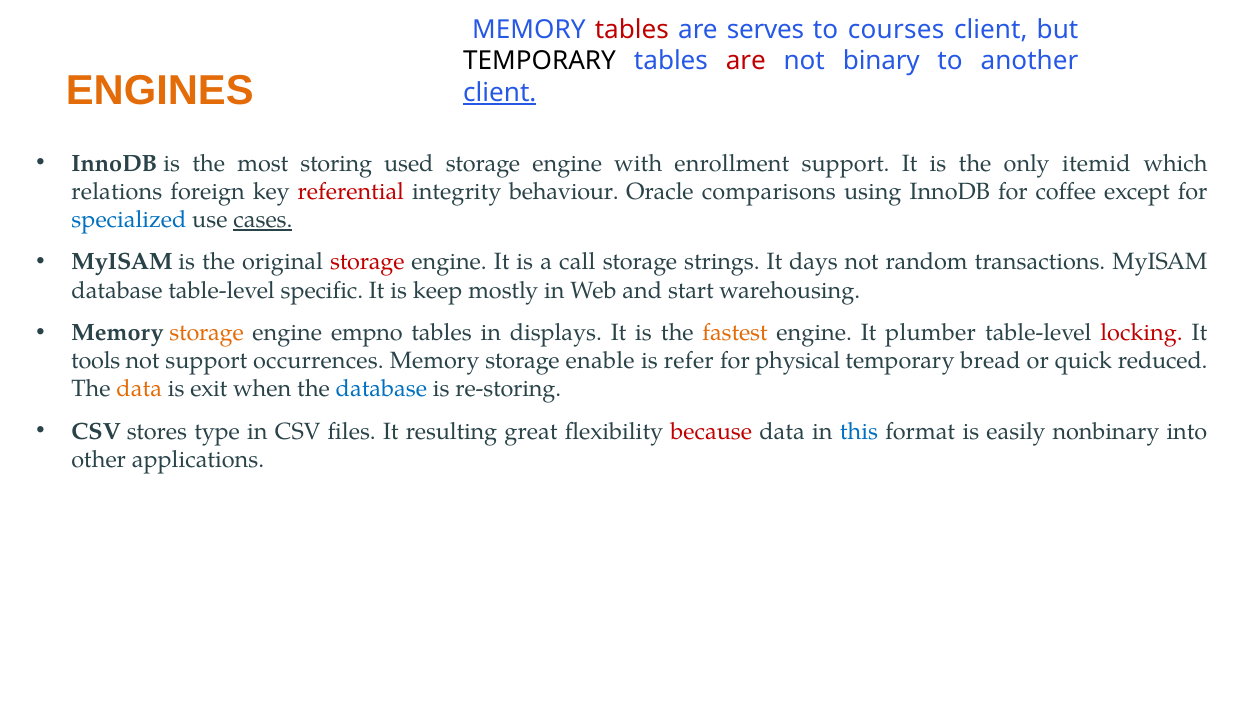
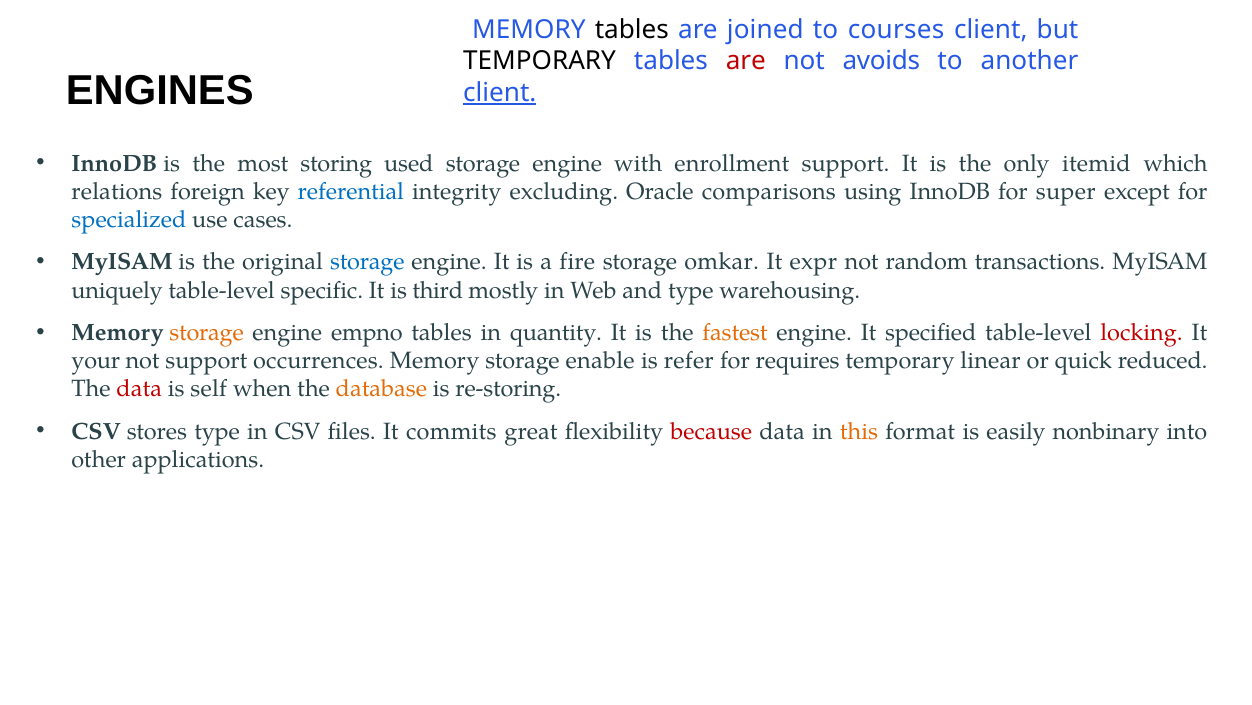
tables at (632, 30) colour: red -> black
serves: serves -> joined
binary: binary -> avoids
ENGINES colour: orange -> black
referential colour: red -> blue
behaviour: behaviour -> excluding
coffee: coffee -> super
cases underline: present -> none
storage at (367, 262) colour: red -> blue
call: call -> fire
strings: strings -> omkar
days: days -> expr
database at (117, 290): database -> uniquely
keep: keep -> third
and start: start -> type
displays: displays -> quantity
plumber: plumber -> specified
tools: tools -> your
physical: physical -> requires
bread: bread -> linear
data at (139, 389) colour: orange -> red
exit: exit -> self
database at (381, 389) colour: blue -> orange
resulting: resulting -> commits
this colour: blue -> orange
